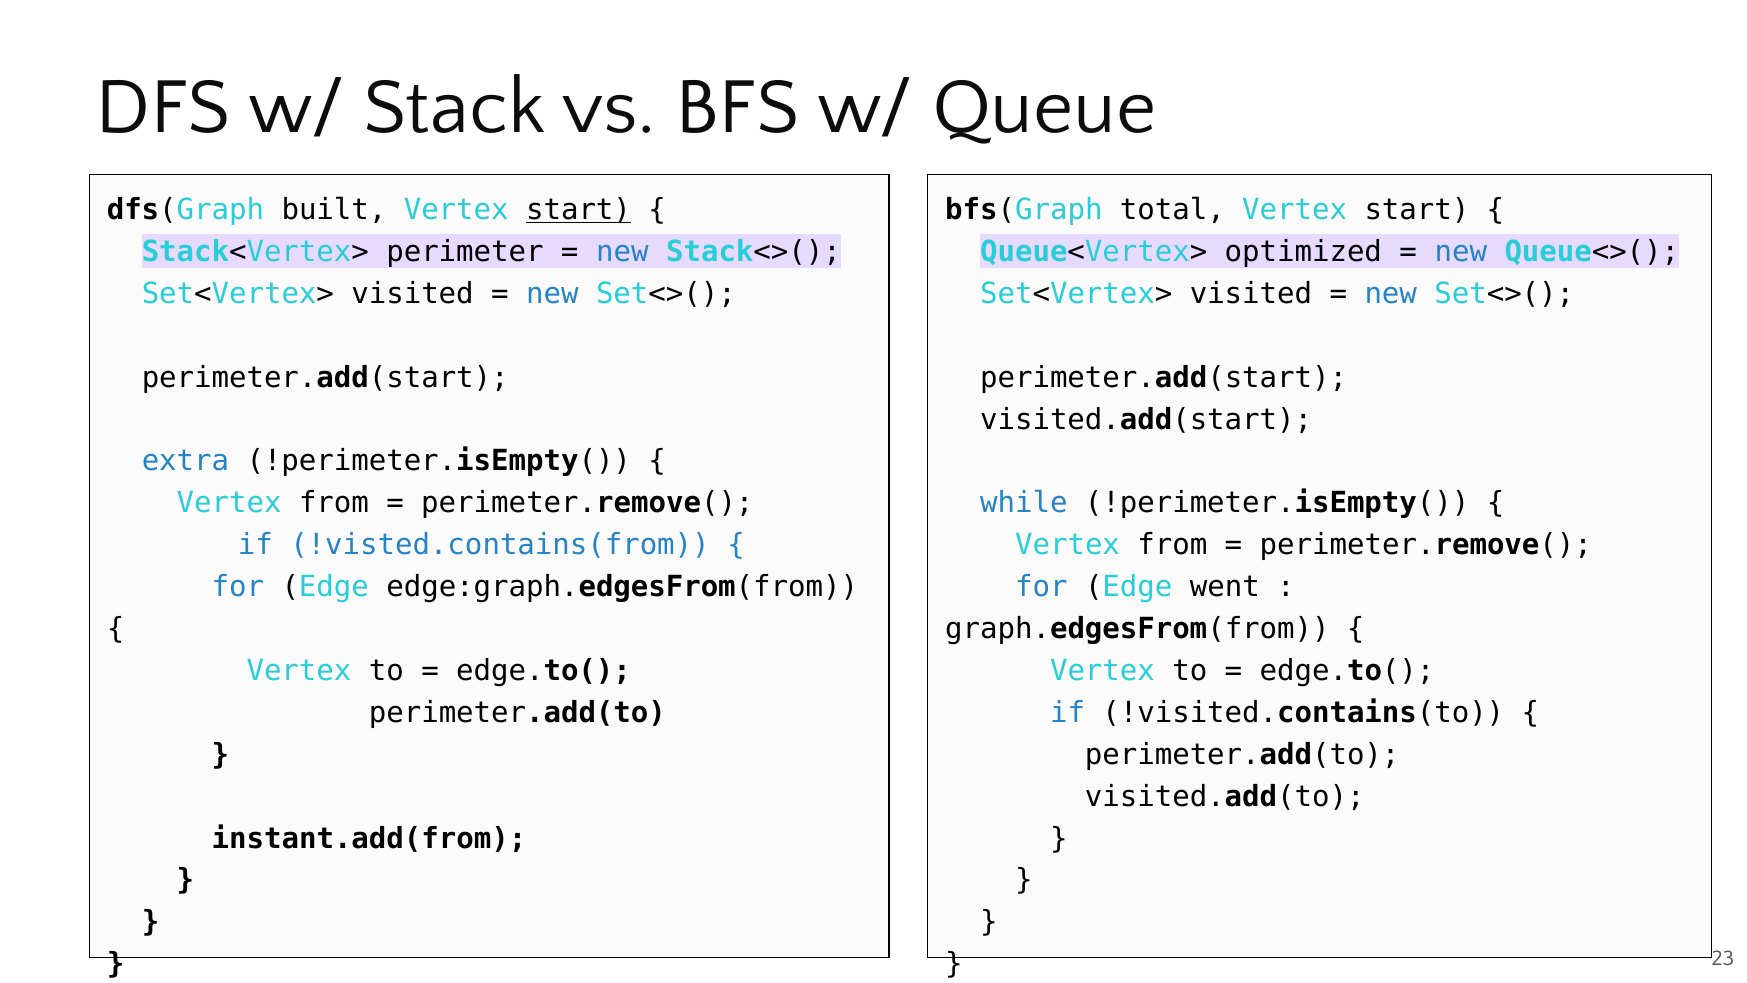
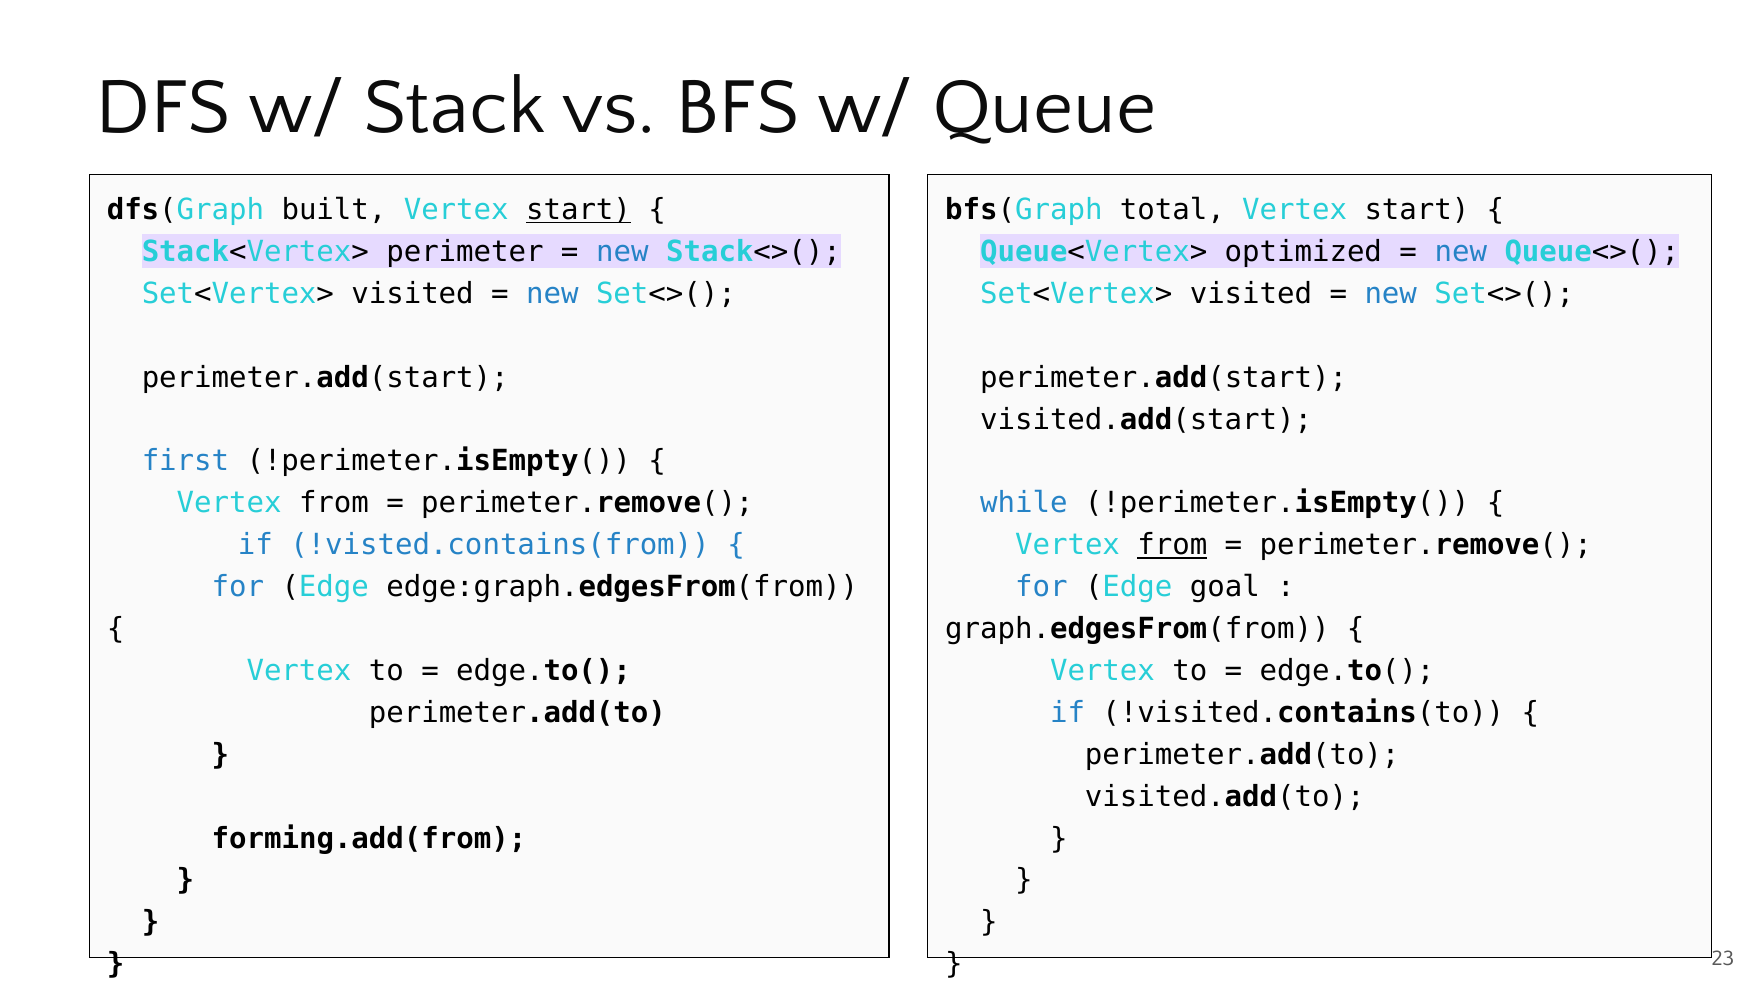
extra: extra -> first
from at (1172, 545) underline: none -> present
went: went -> goal
instant.add(from: instant.add(from -> forming.add(from
